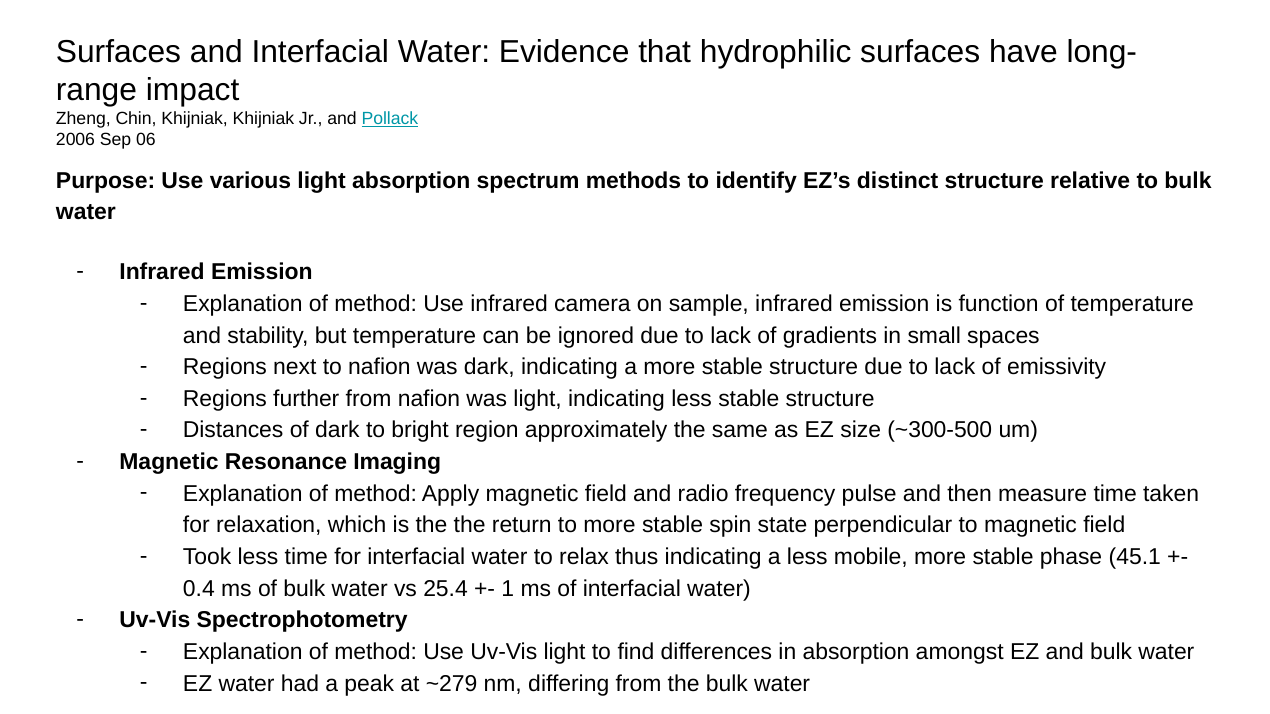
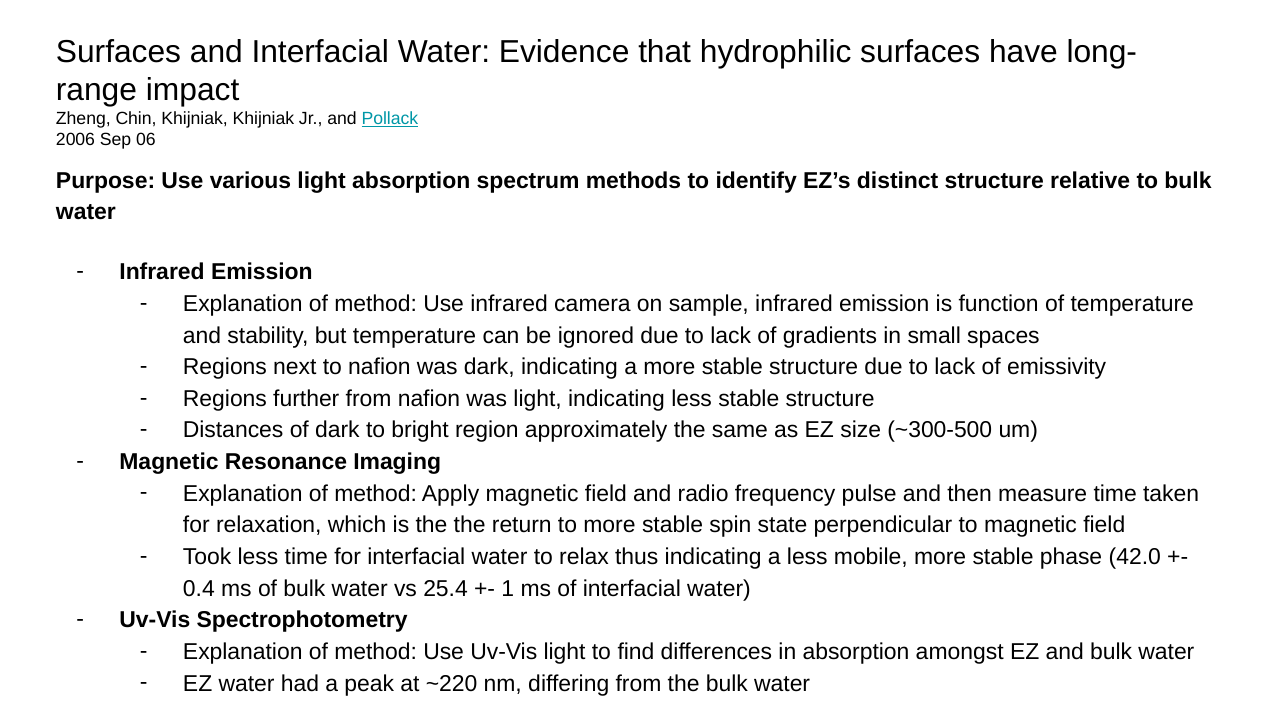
45.1: 45.1 -> 42.0
~279: ~279 -> ~220
